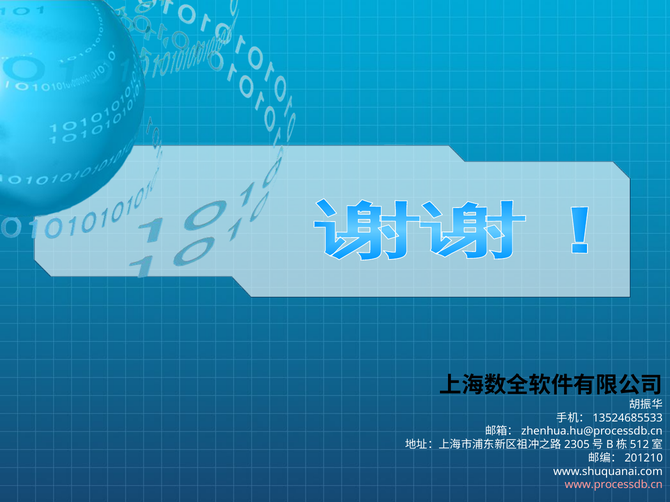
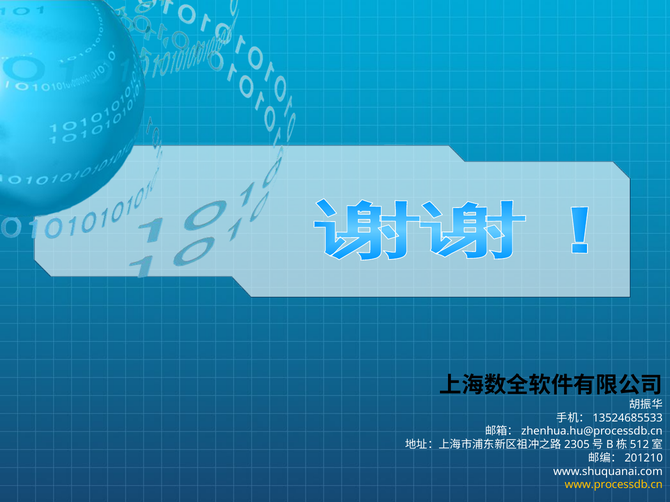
www.processdb.cn colour: pink -> yellow
